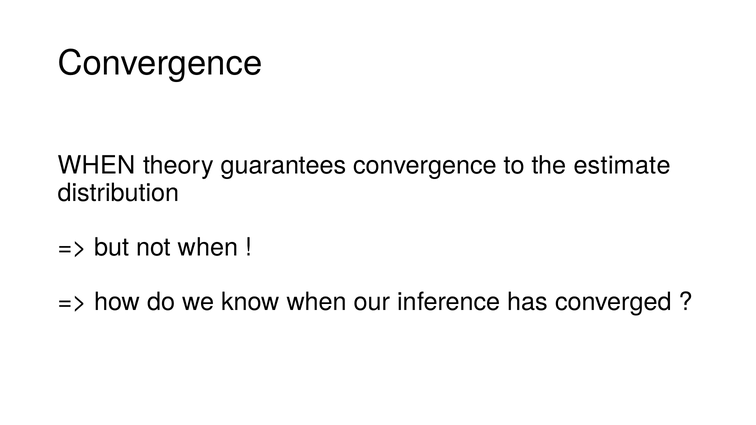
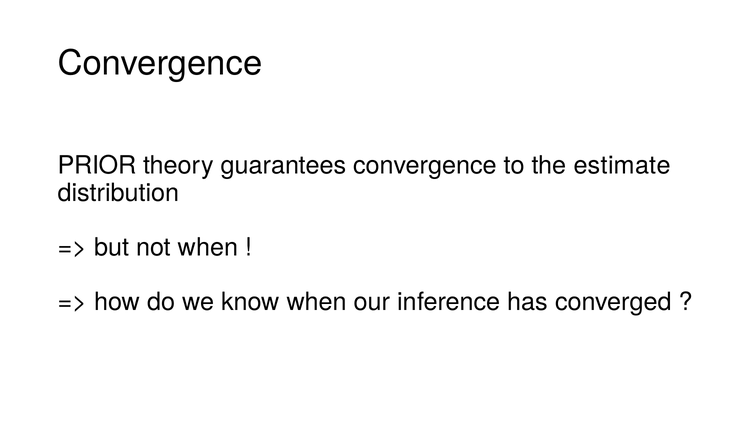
WHEN at (97, 166): WHEN -> PRIOR
